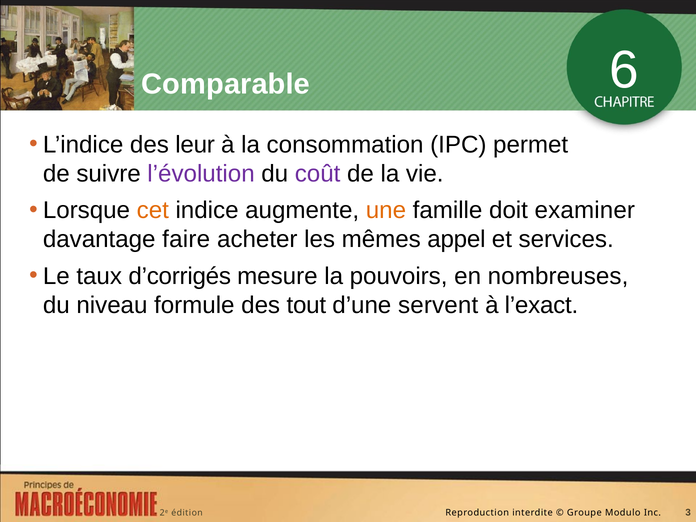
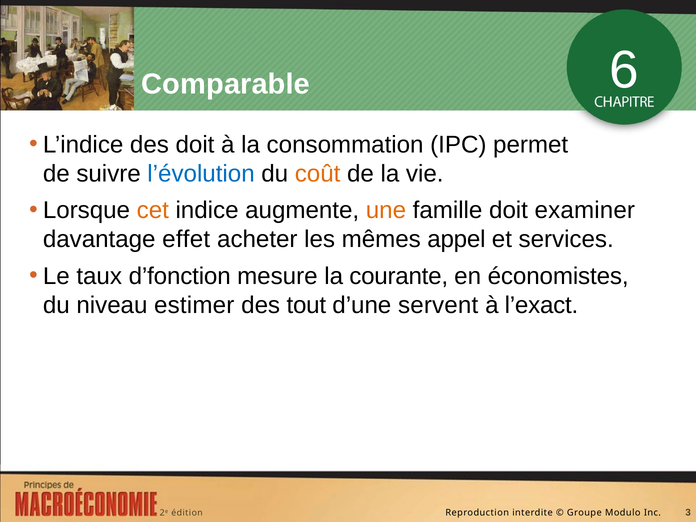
des leur: leur -> doit
l’évolution colour: purple -> blue
coût colour: purple -> orange
faire: faire -> effet
d’corrigés: d’corrigés -> d’fonction
pouvoirs: pouvoirs -> courante
nombreuses: nombreuses -> économistes
formule: formule -> estimer
